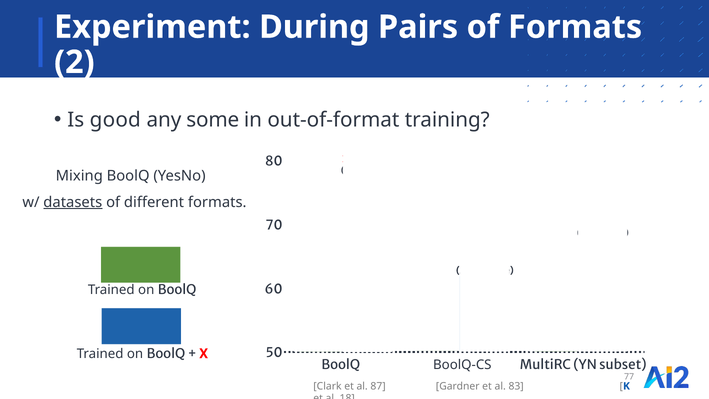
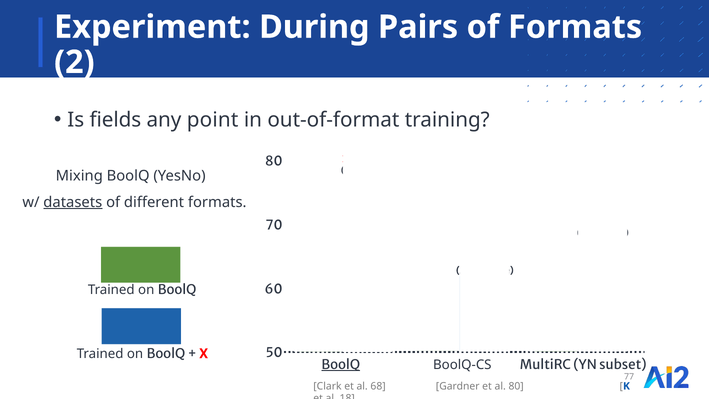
good: good -> fields
some: some -> point
BoolQ at (341, 365) underline: none -> present
87: 87 -> 68
al 83: 83 -> 80
